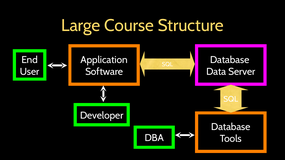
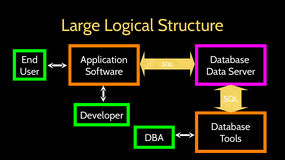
Course: Course -> Logical
